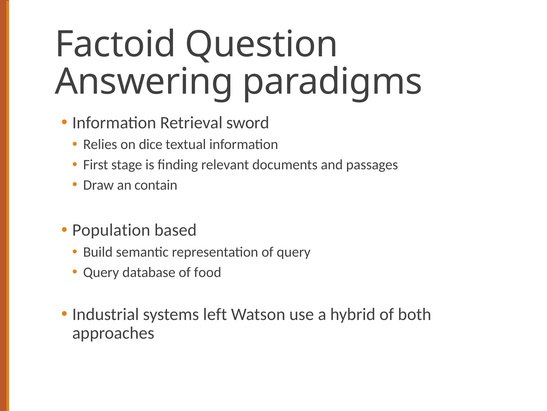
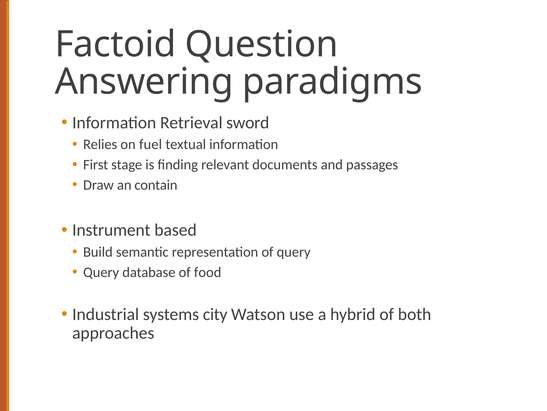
dice: dice -> fuel
Population: Population -> Instrument
left: left -> city
